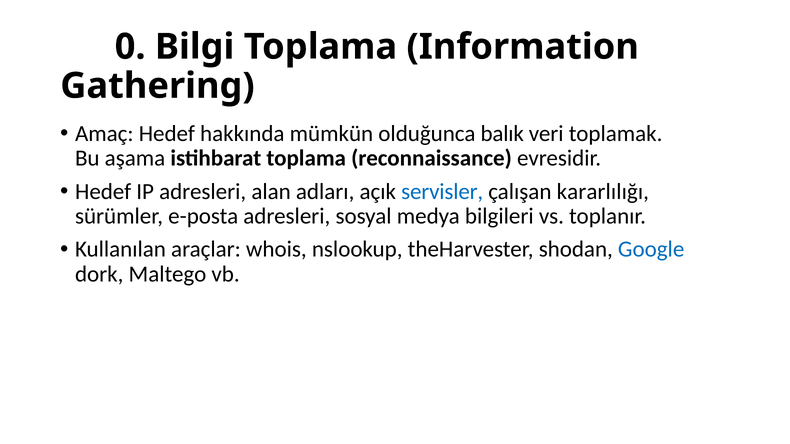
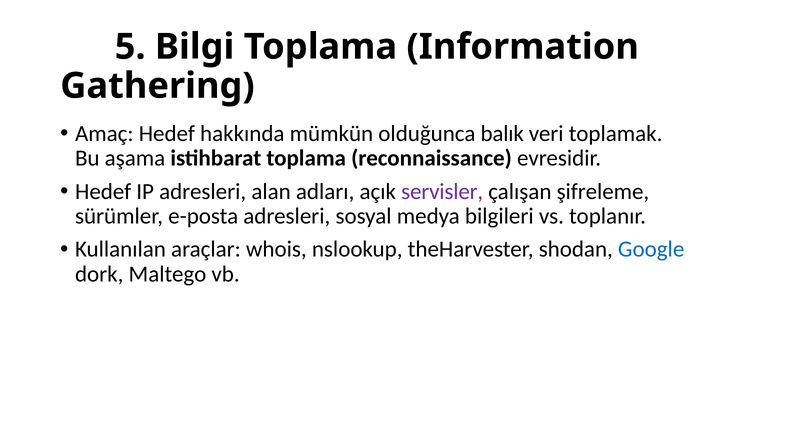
0: 0 -> 5
servisler colour: blue -> purple
kararlılığı: kararlılığı -> şifreleme
